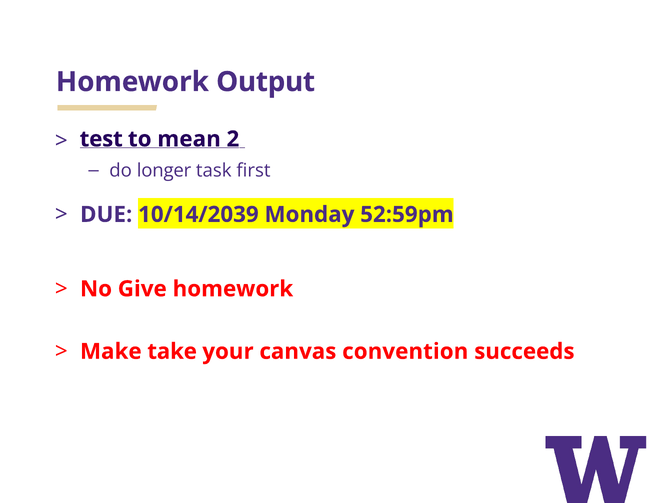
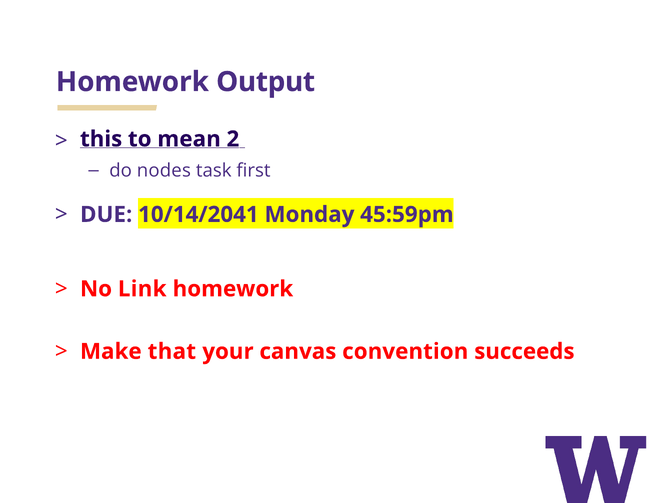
test: test -> this
longer: longer -> nodes
10/14/2039: 10/14/2039 -> 10/14/2041
52:59pm: 52:59pm -> 45:59pm
Give: Give -> Link
take: take -> that
